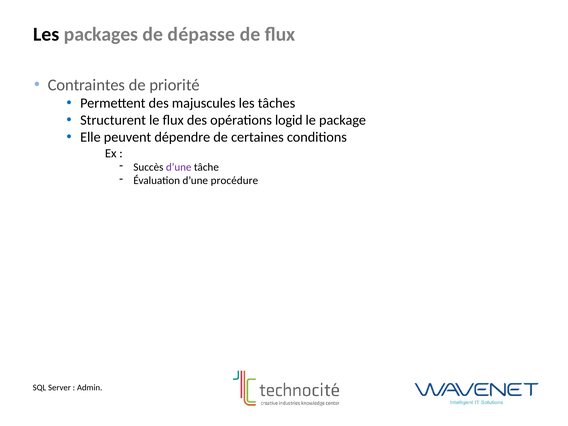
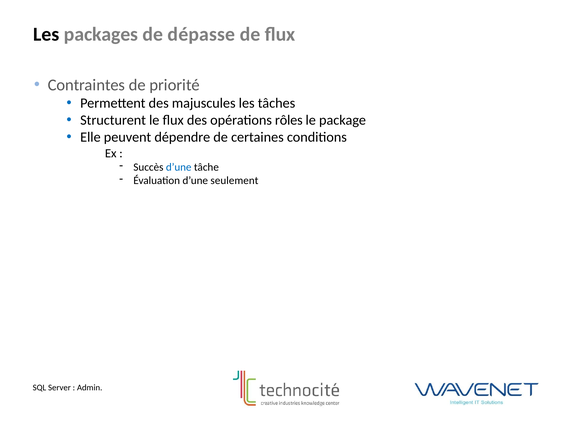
logid: logid -> rôles
d’une at (179, 167) colour: purple -> blue
procédure: procédure -> seulement
